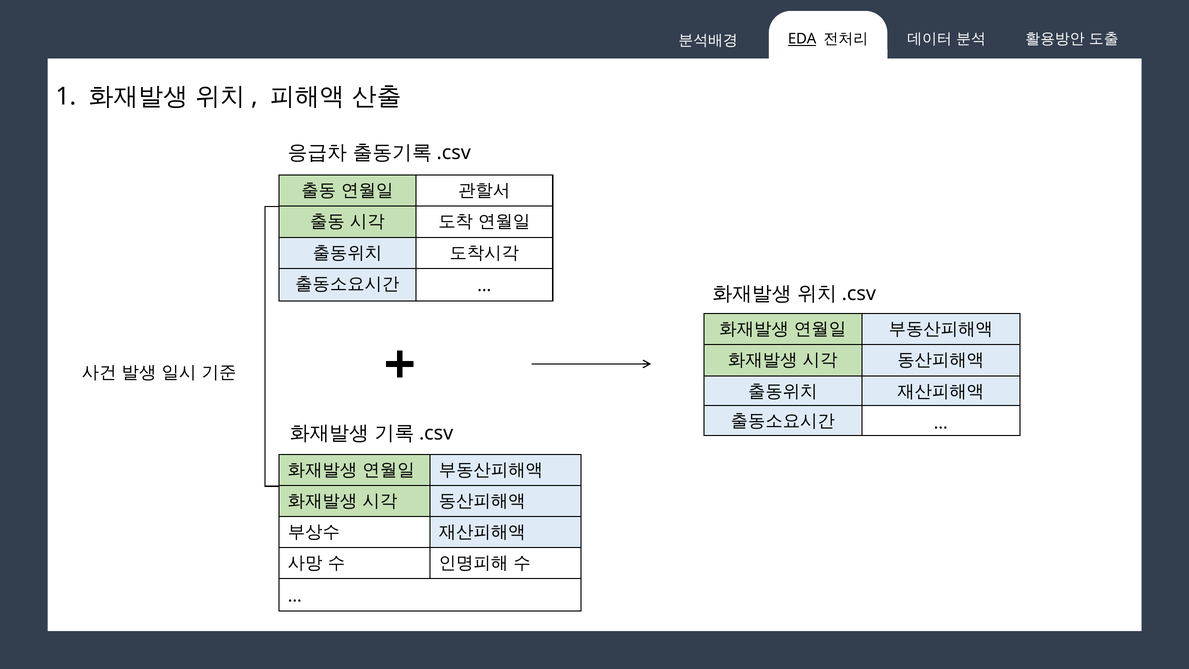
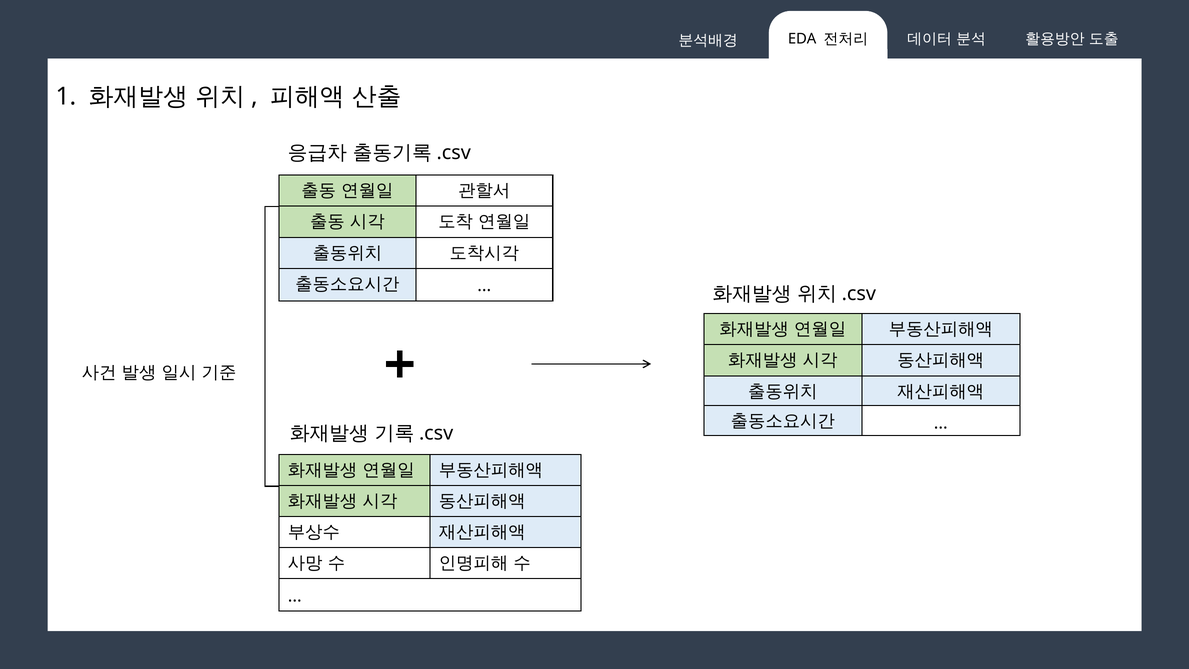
EDA underline: present -> none
